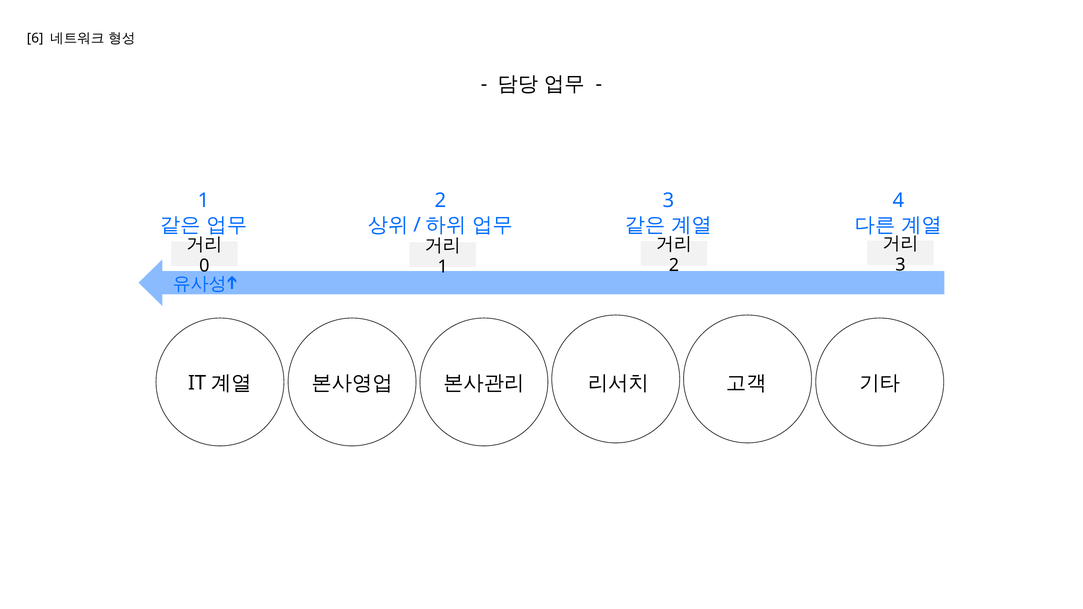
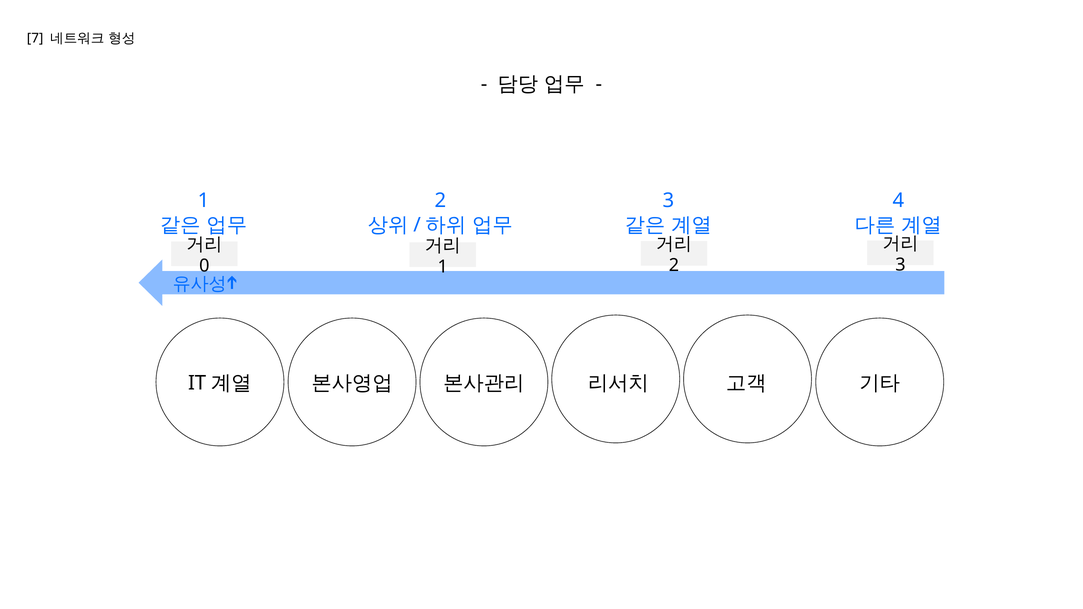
6: 6 -> 7
